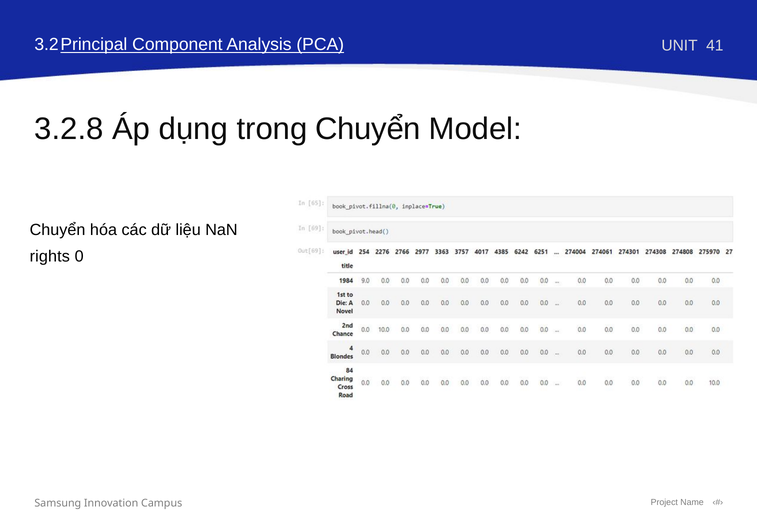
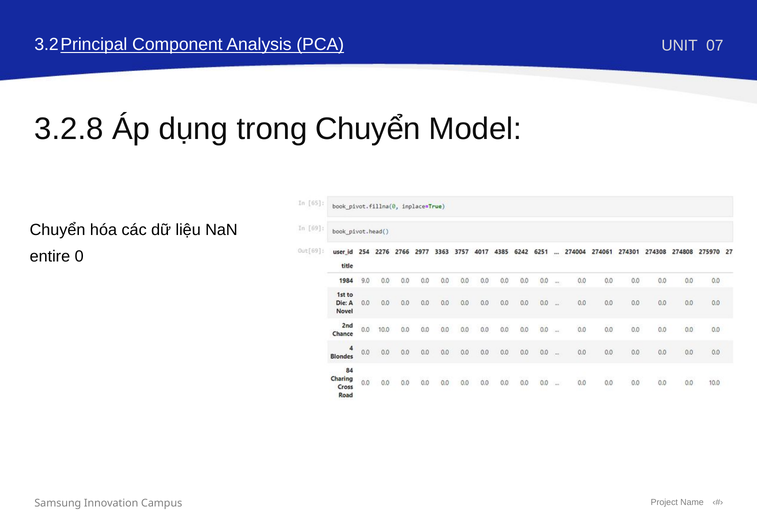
41: 41 -> 07
rights: rights -> entire
